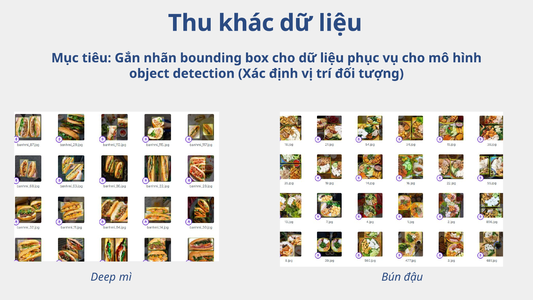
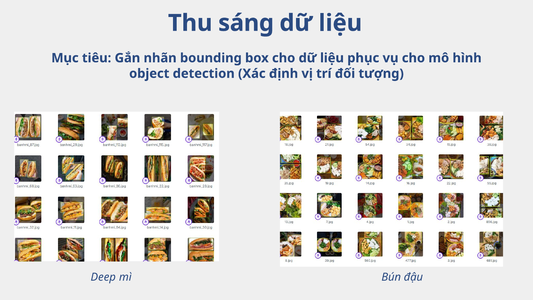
khác: khác -> sáng
